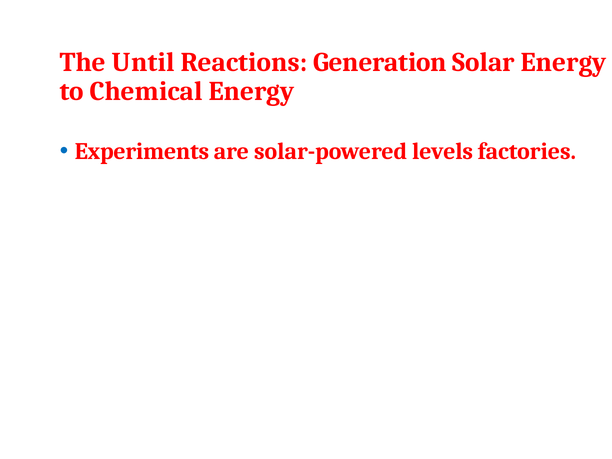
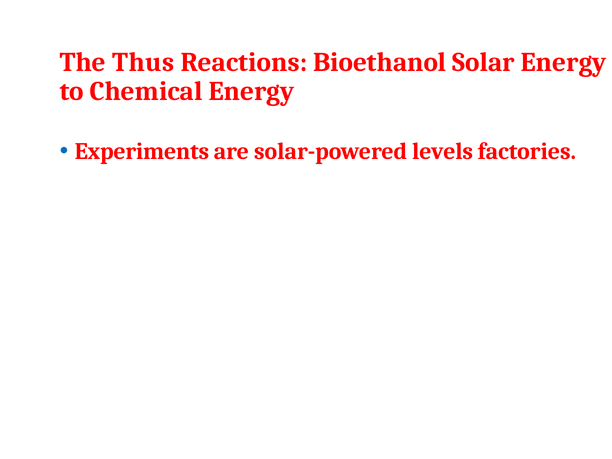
Until: Until -> Thus
Generation: Generation -> Bioethanol
